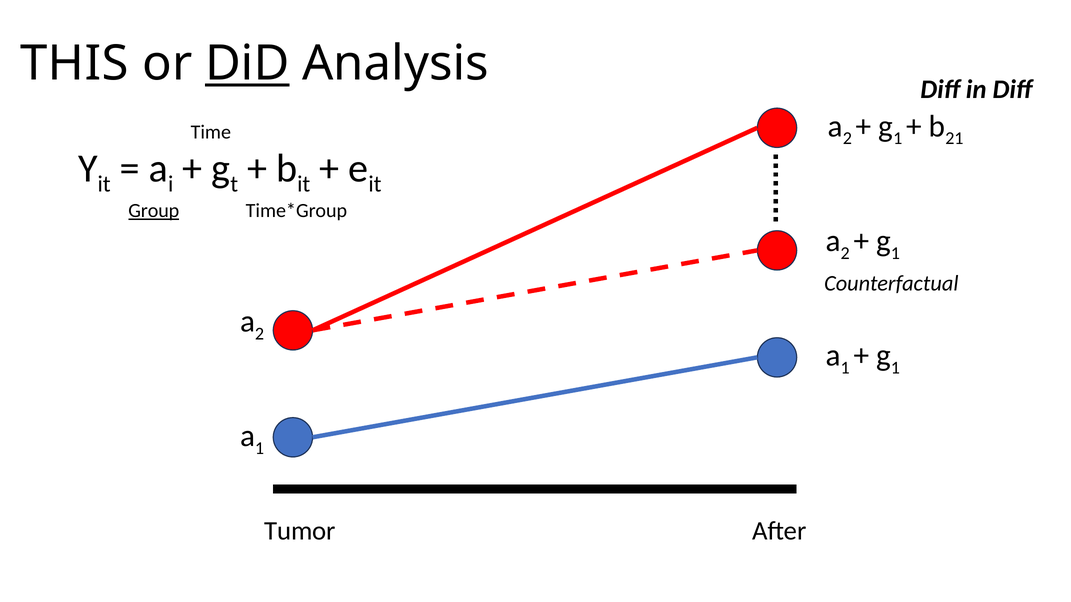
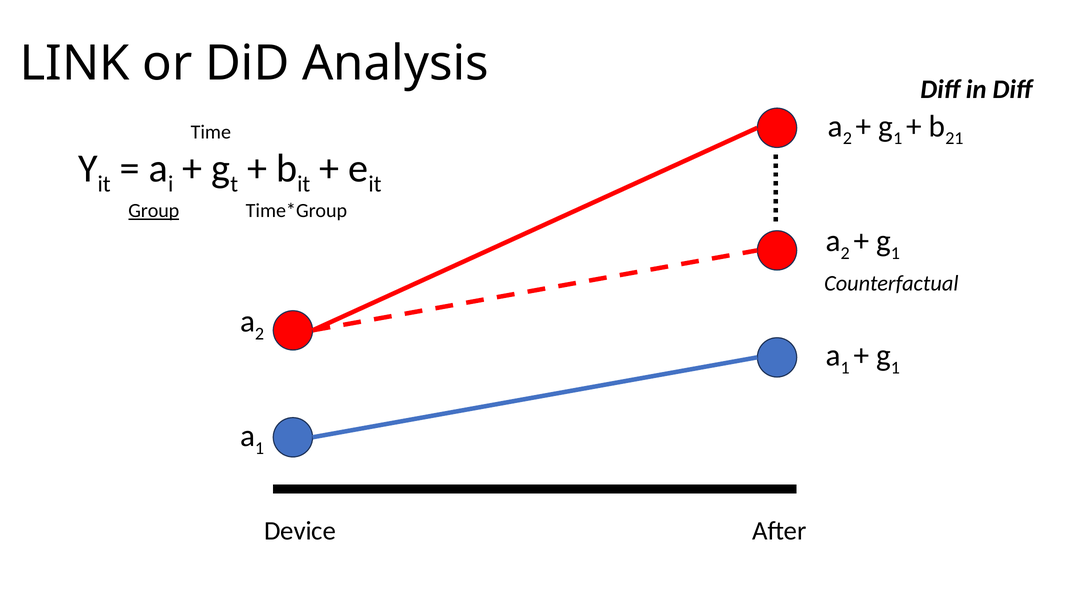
THIS: THIS -> LINK
DiD underline: present -> none
Tumor: Tumor -> Device
